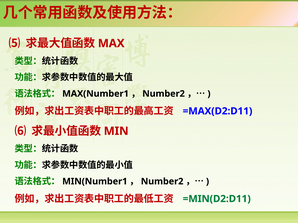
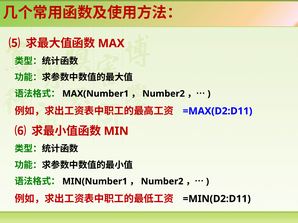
=MIN(D2:D11 colour: green -> black
